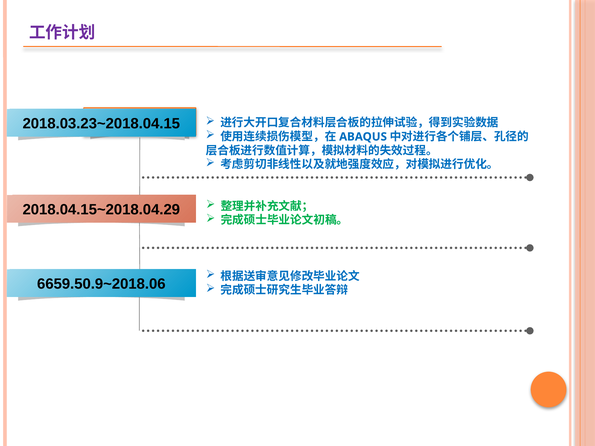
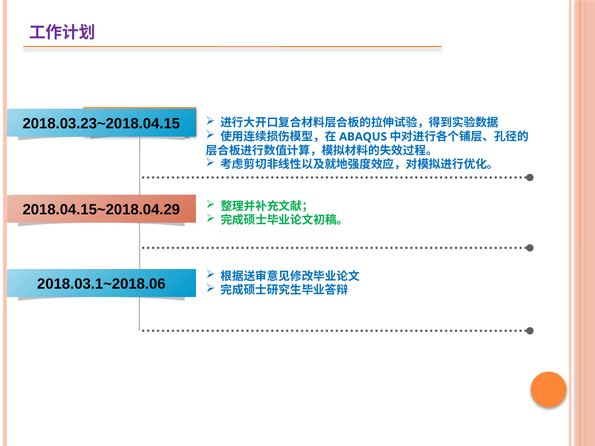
6659.50.9~2018.06: 6659.50.9~2018.06 -> 2018.03.1~2018.06
